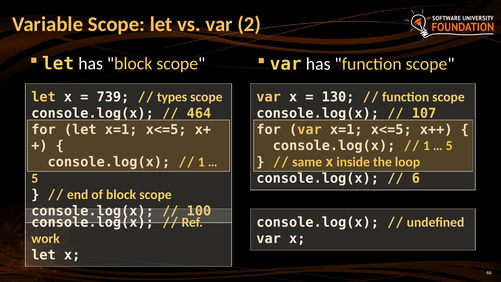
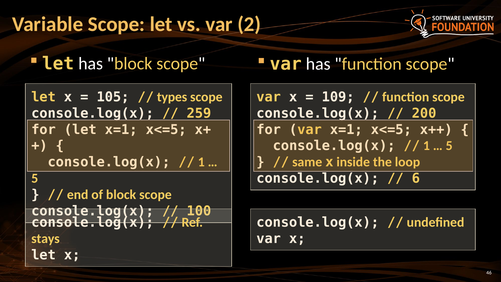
739: 739 -> 105
130: 130 -> 109
464: 464 -> 259
107: 107 -> 200
work: work -> stays
